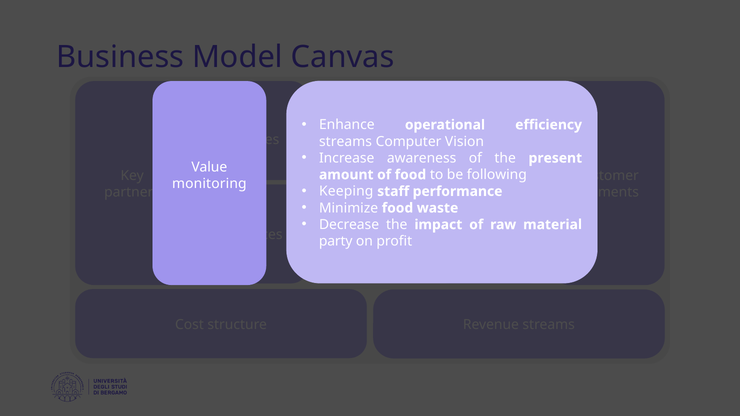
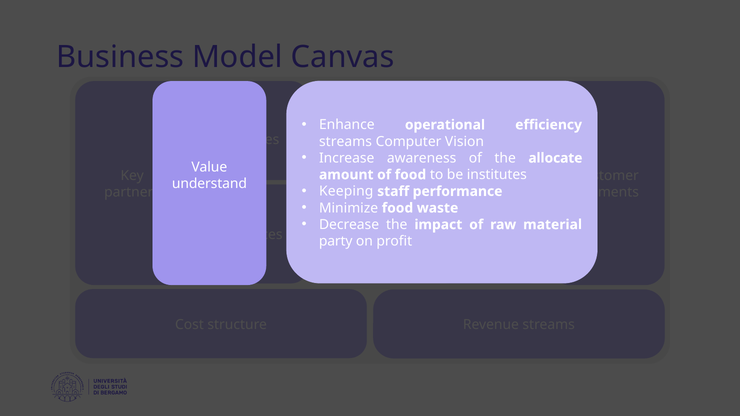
present: present -> allocate
following: following -> institutes
monitoring: monitoring -> understand
